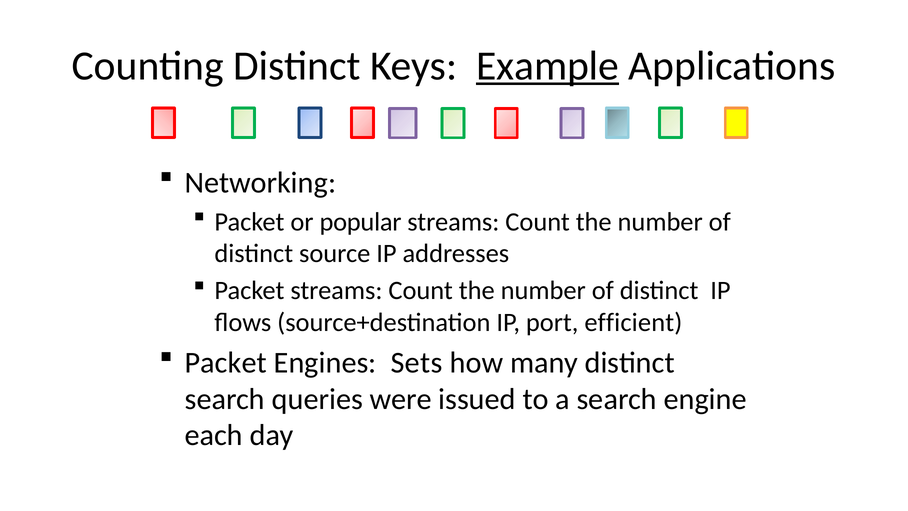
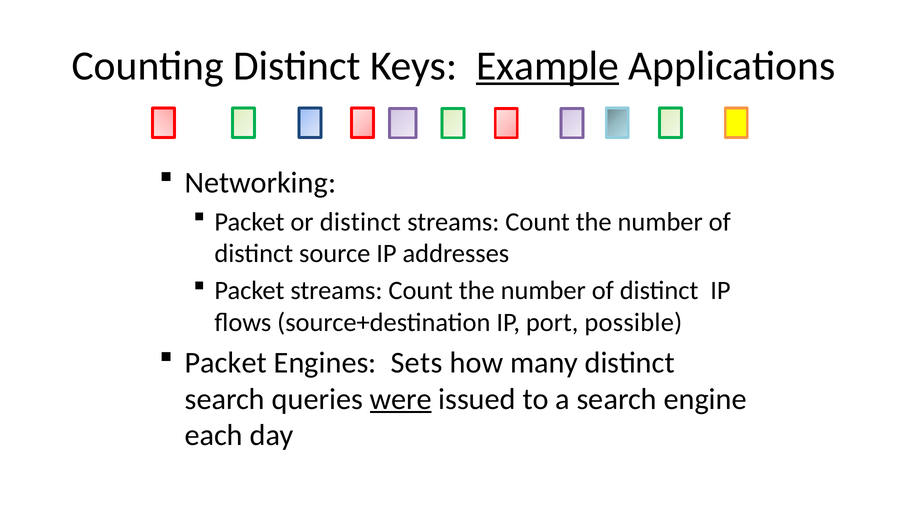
or popular: popular -> distinct
efficient: efficient -> possible
were underline: none -> present
